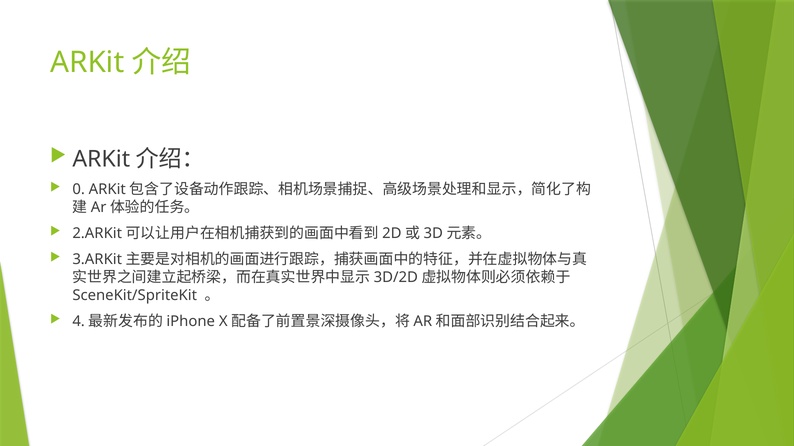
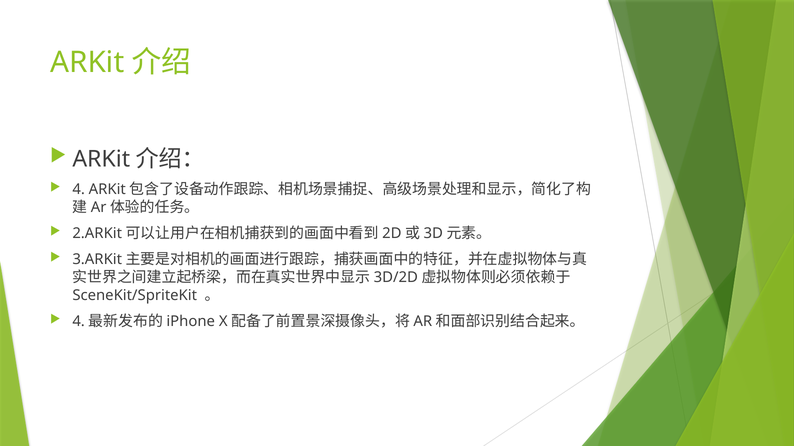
0: 0 -> 4
